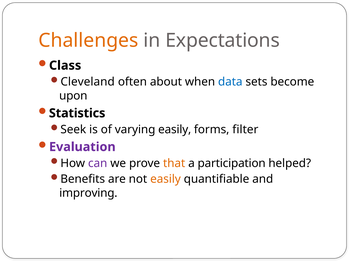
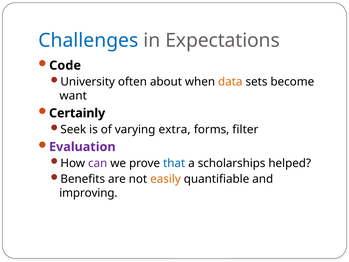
Challenges colour: orange -> blue
Class: Class -> Code
Cleveland: Cleveland -> University
data colour: blue -> orange
upon: upon -> want
Statistics: Statistics -> Certainly
varying easily: easily -> extra
that colour: orange -> blue
participation: participation -> scholarships
